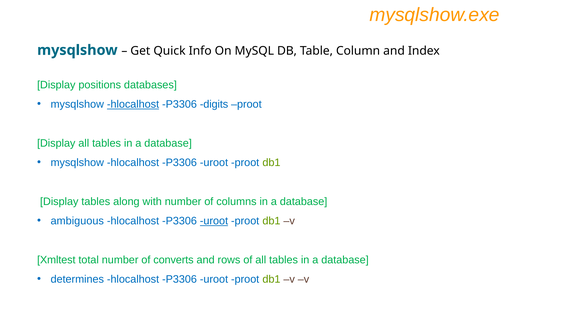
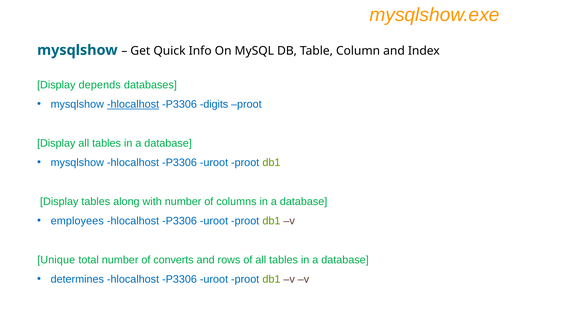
positions: positions -> depends
ambiguous: ambiguous -> employees
uroot at (214, 221) underline: present -> none
Xmltest: Xmltest -> Unique
